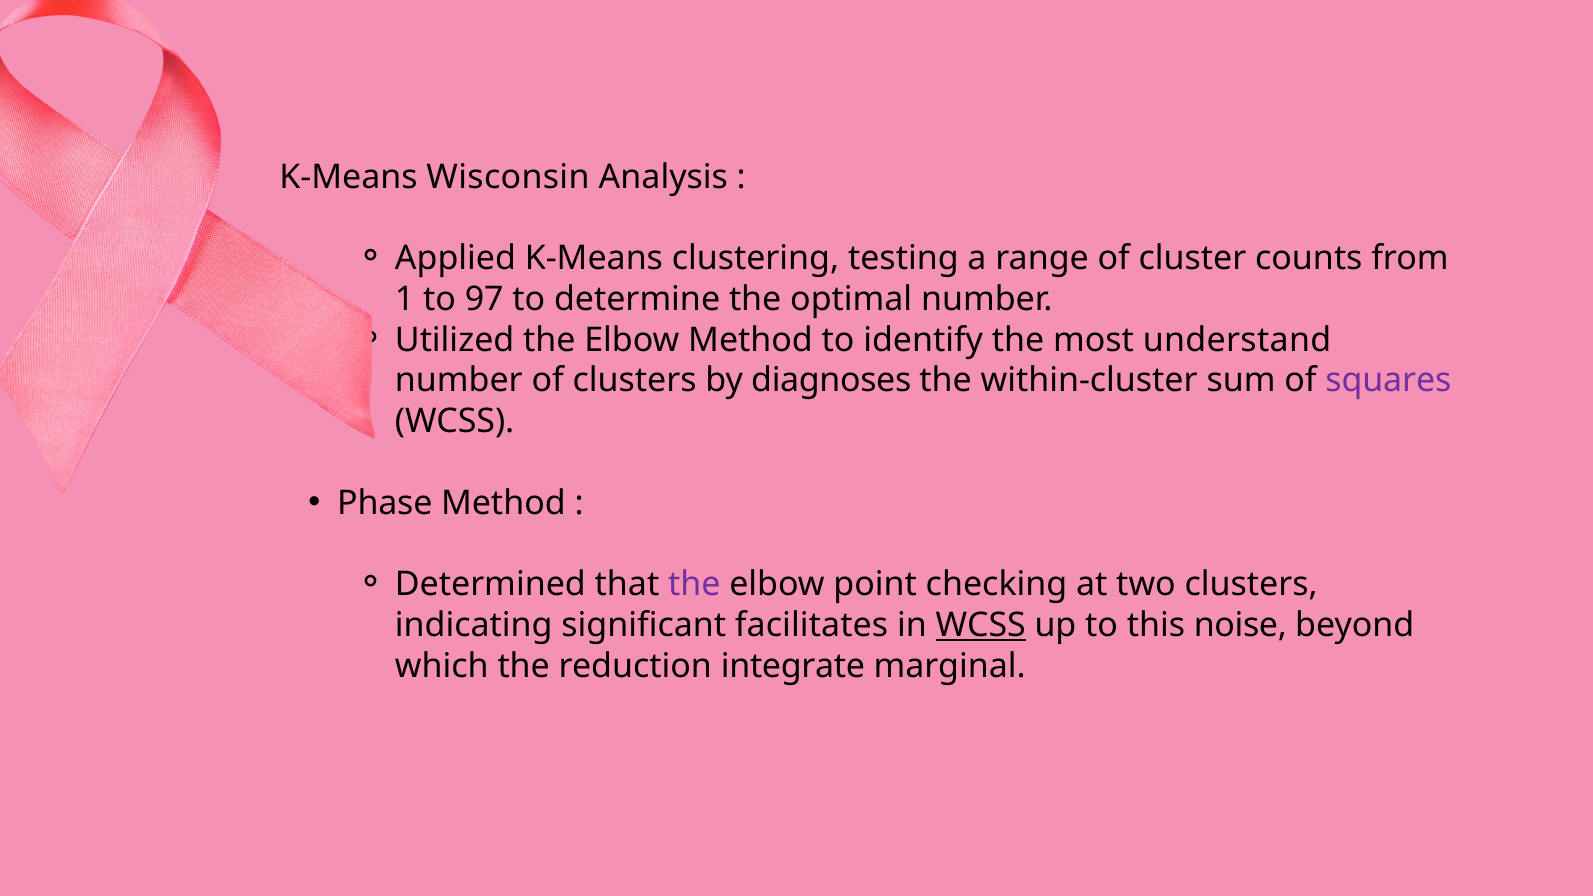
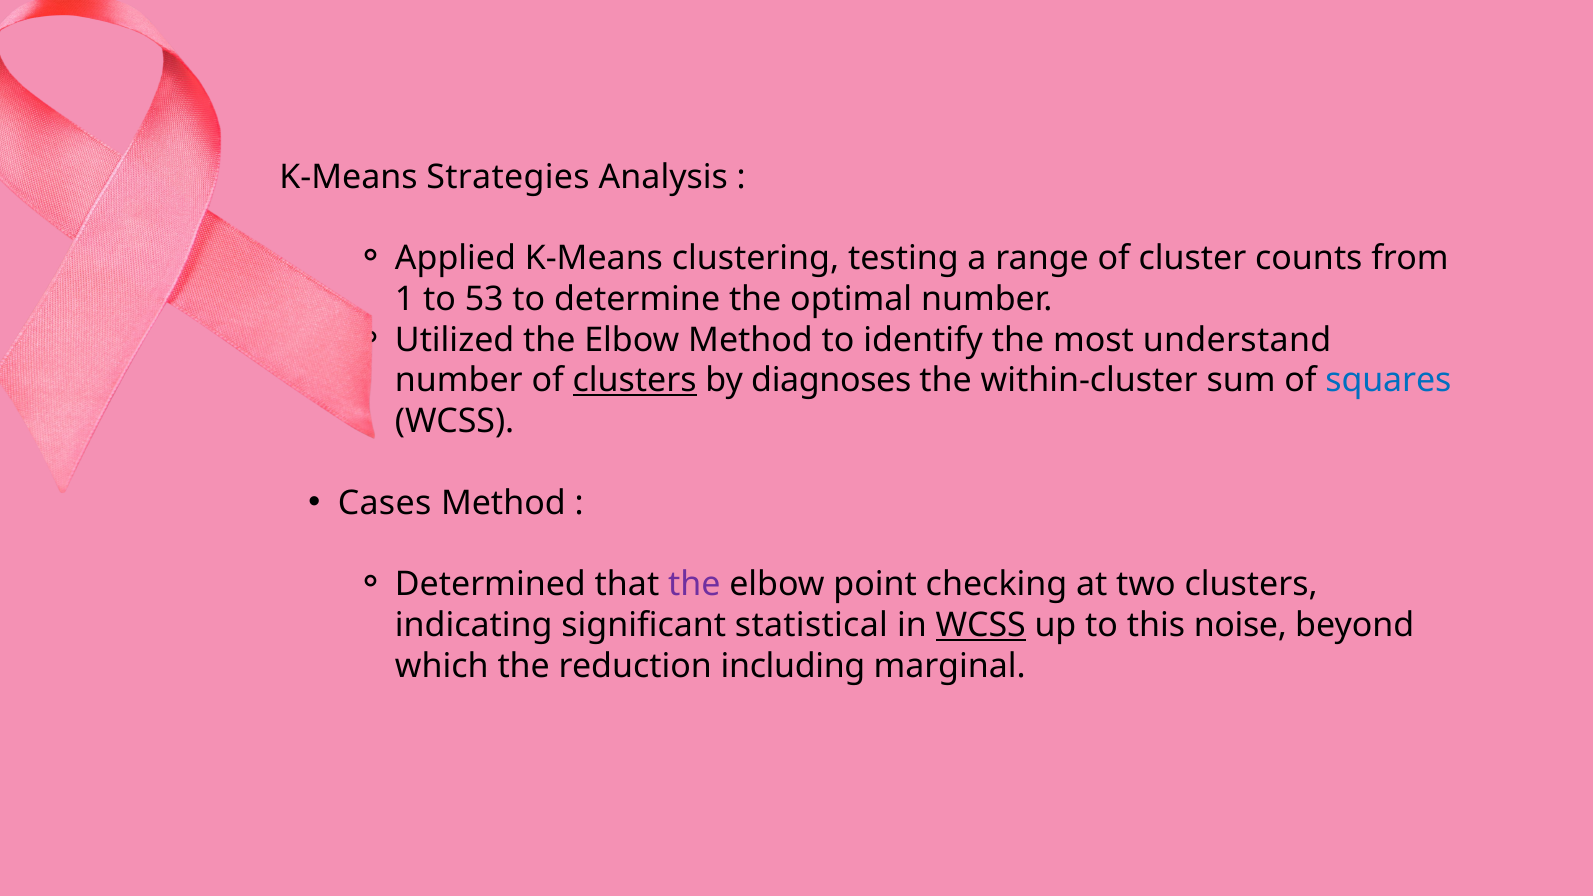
Wisconsin: Wisconsin -> Strategies
97: 97 -> 53
clusters at (635, 381) underline: none -> present
squares colour: purple -> blue
Phase: Phase -> Cases
facilitates: facilitates -> statistical
integrate: integrate -> including
